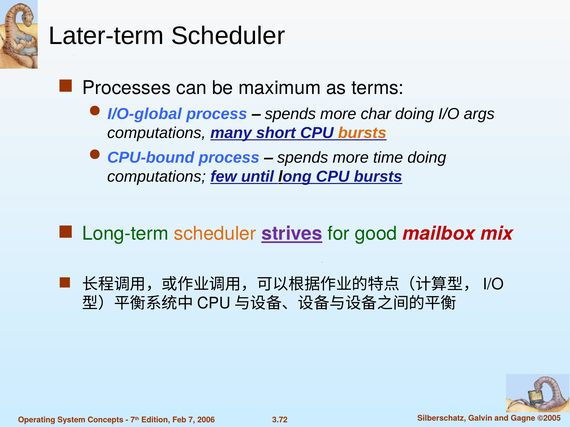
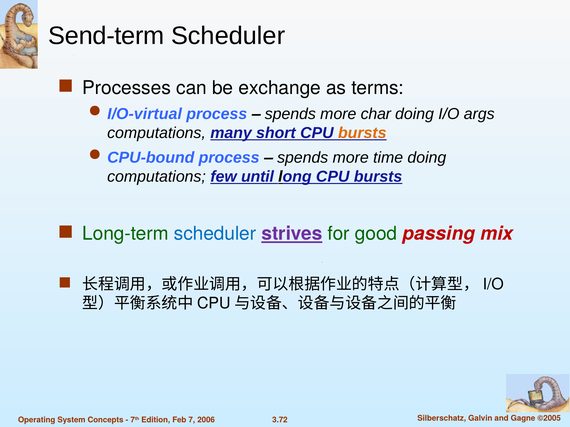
Later-term: Later-term -> Send-term
maximum: maximum -> exchange
I/O-global: I/O-global -> I/O-virtual
scheduler at (215, 234) colour: orange -> blue
mailbox: mailbox -> passing
